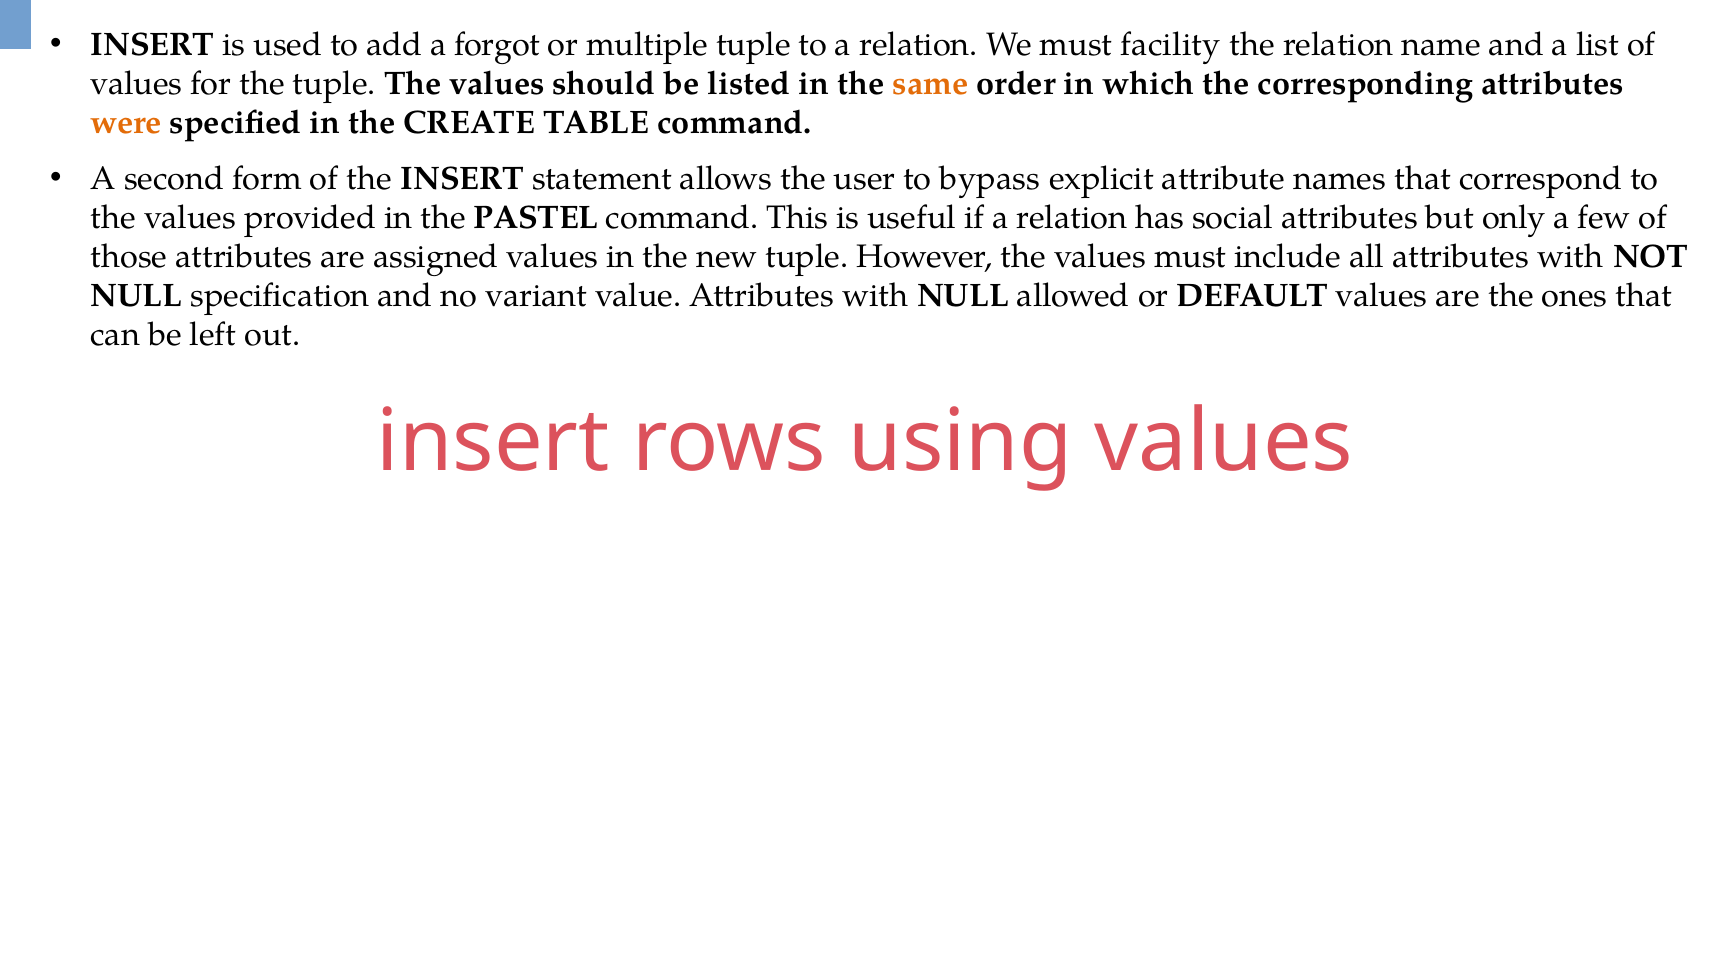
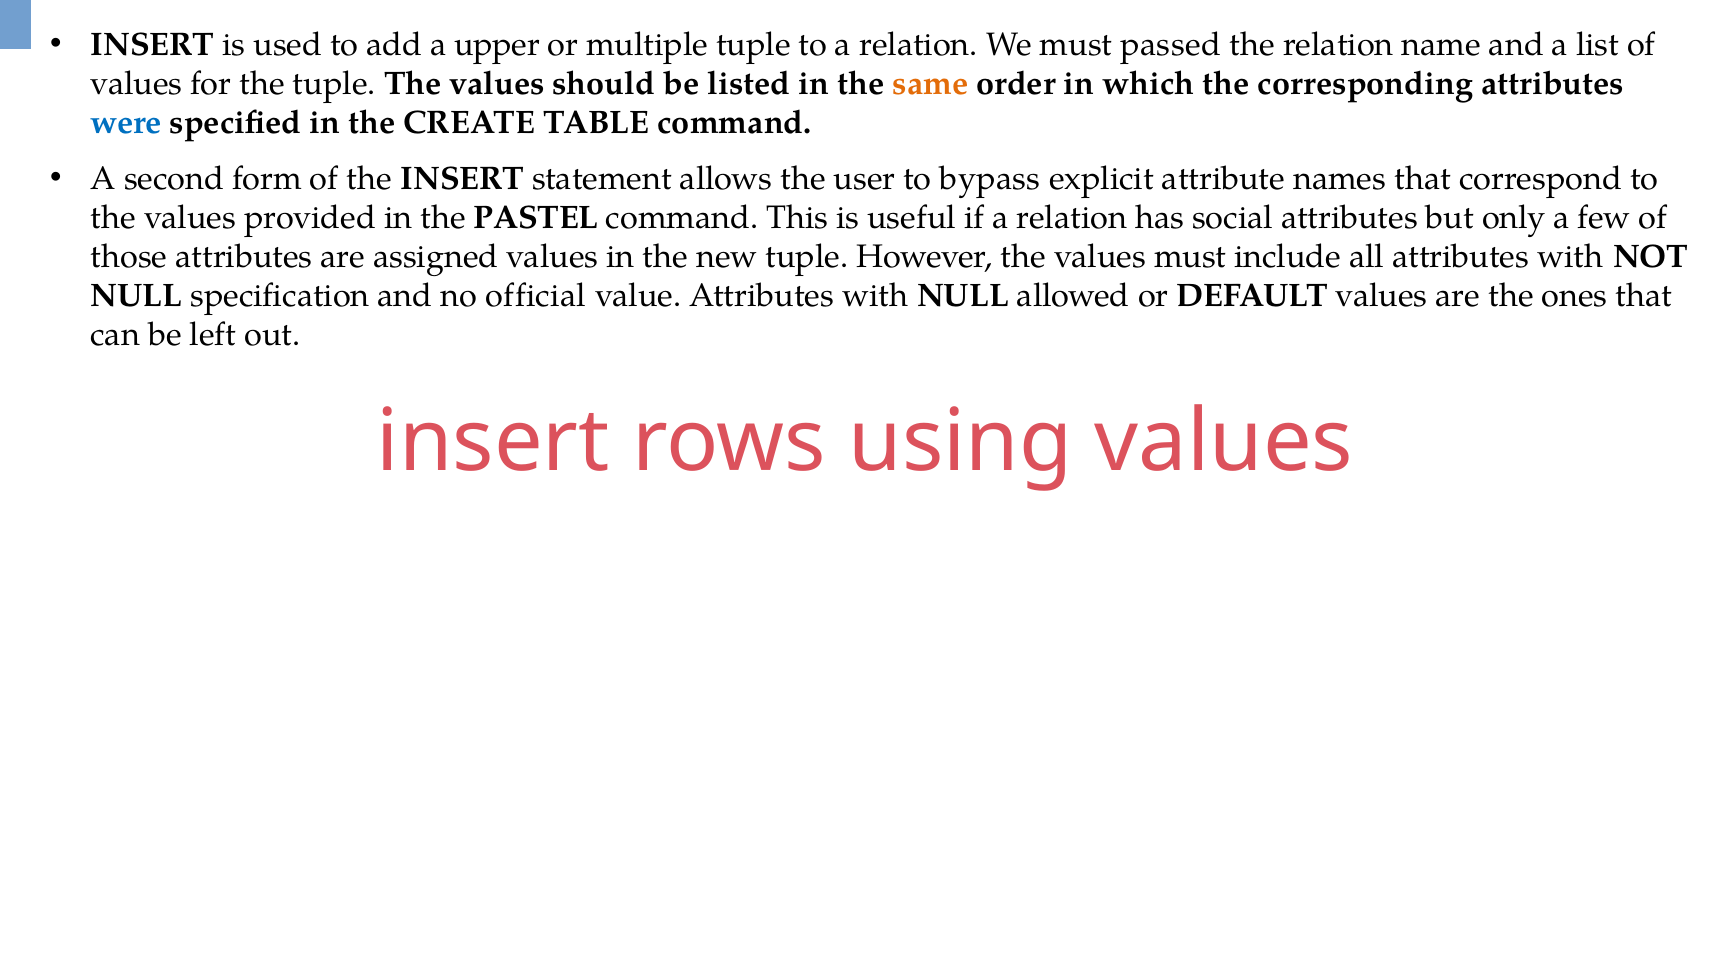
forgot: forgot -> upper
facility: facility -> passed
were colour: orange -> blue
variant: variant -> official
